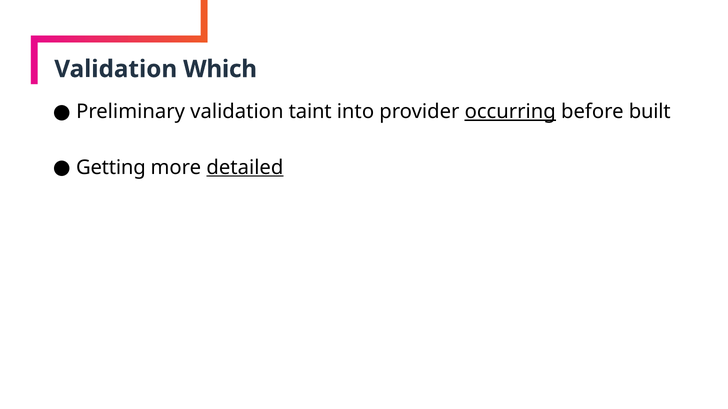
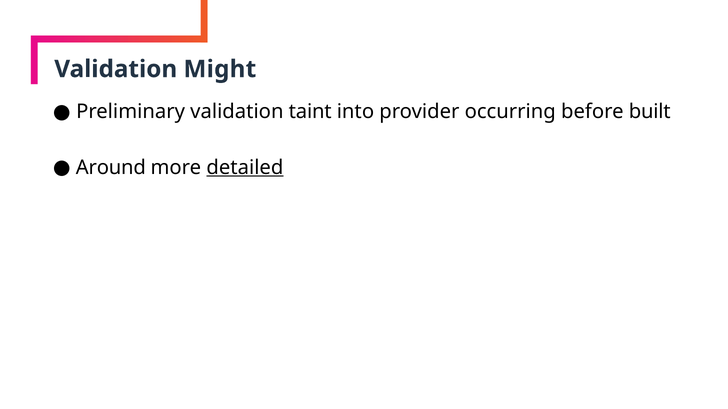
Which: Which -> Might
occurring underline: present -> none
Getting: Getting -> Around
